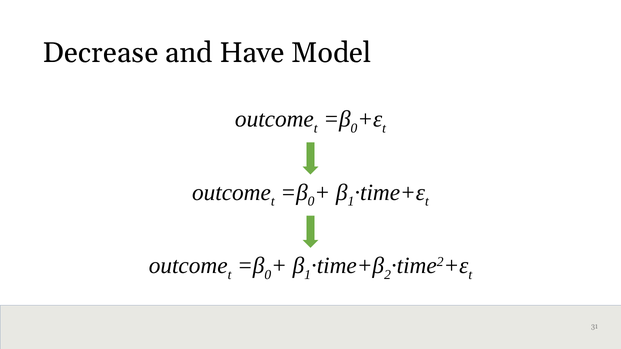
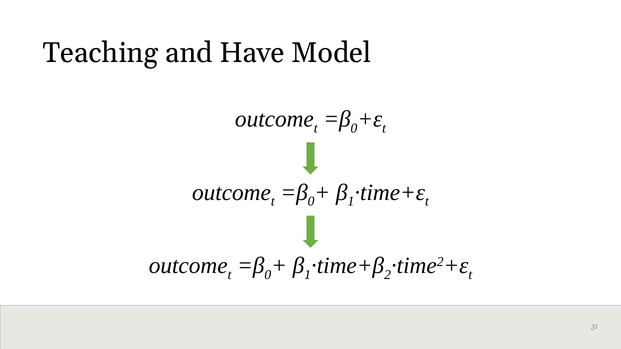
Decrease: Decrease -> Teaching
